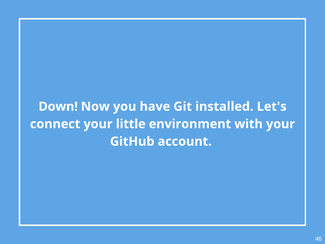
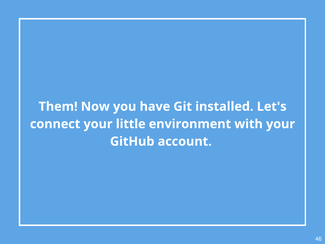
Down: Down -> Them
